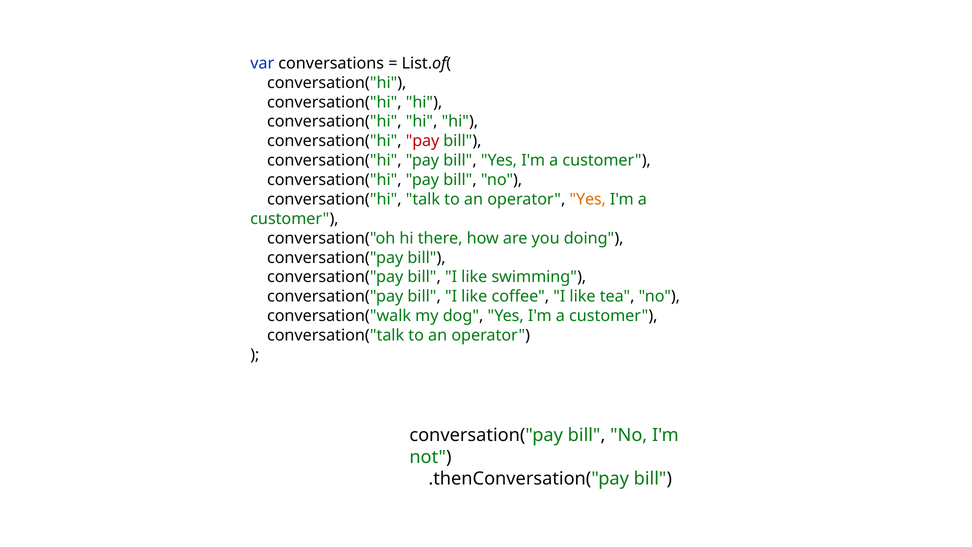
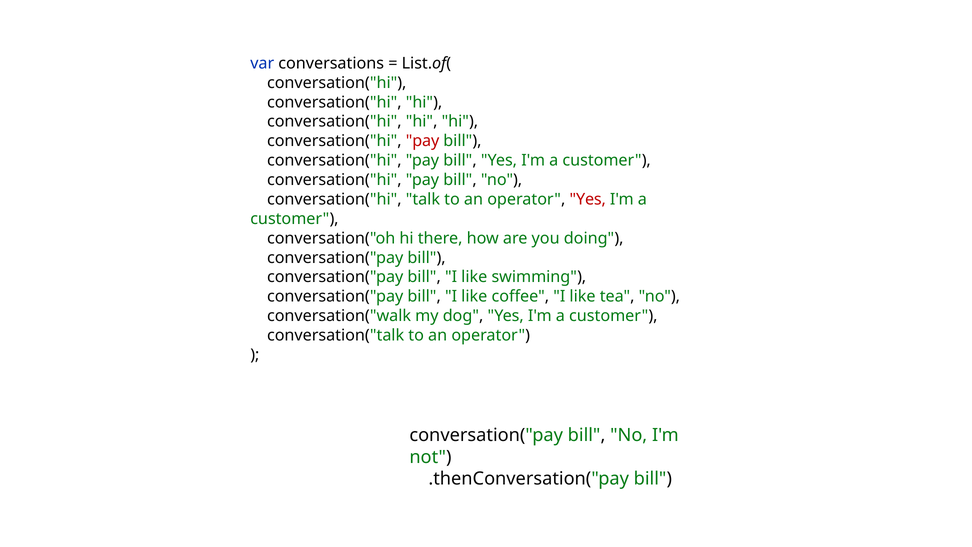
Yes at (588, 199) colour: orange -> red
